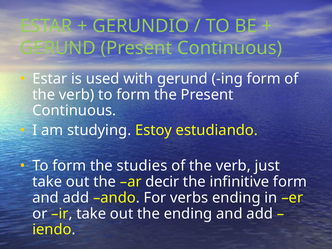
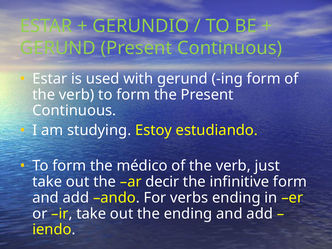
studies: studies -> médico
